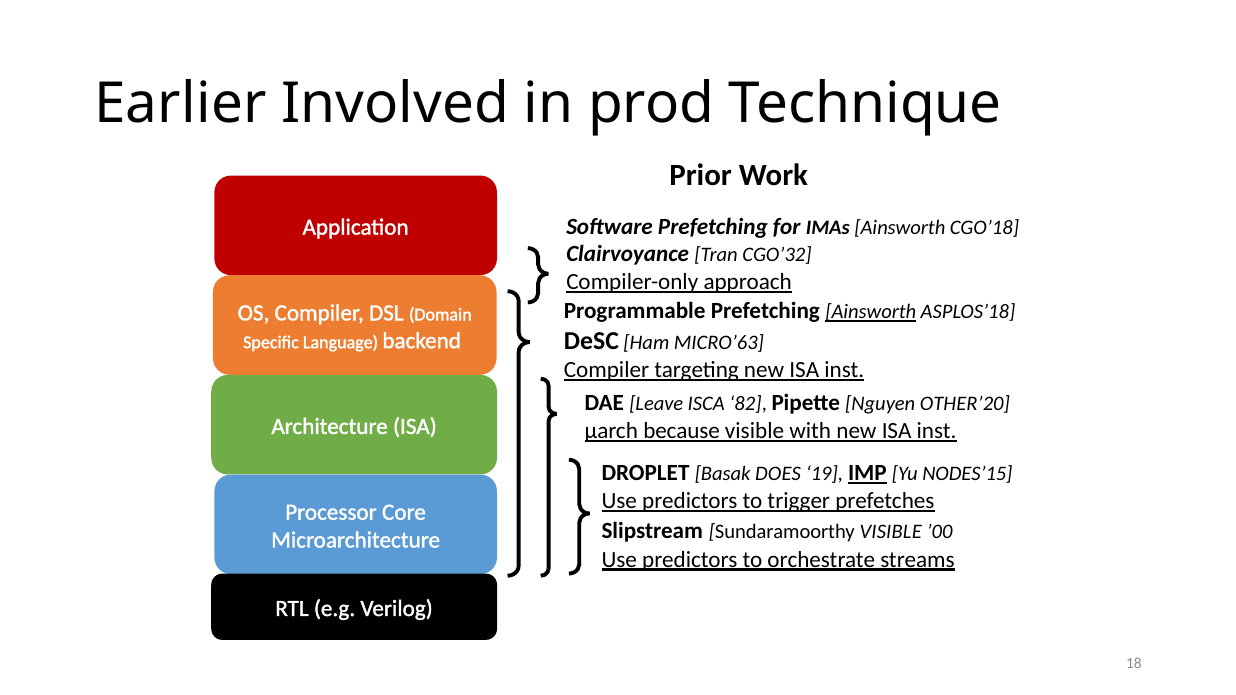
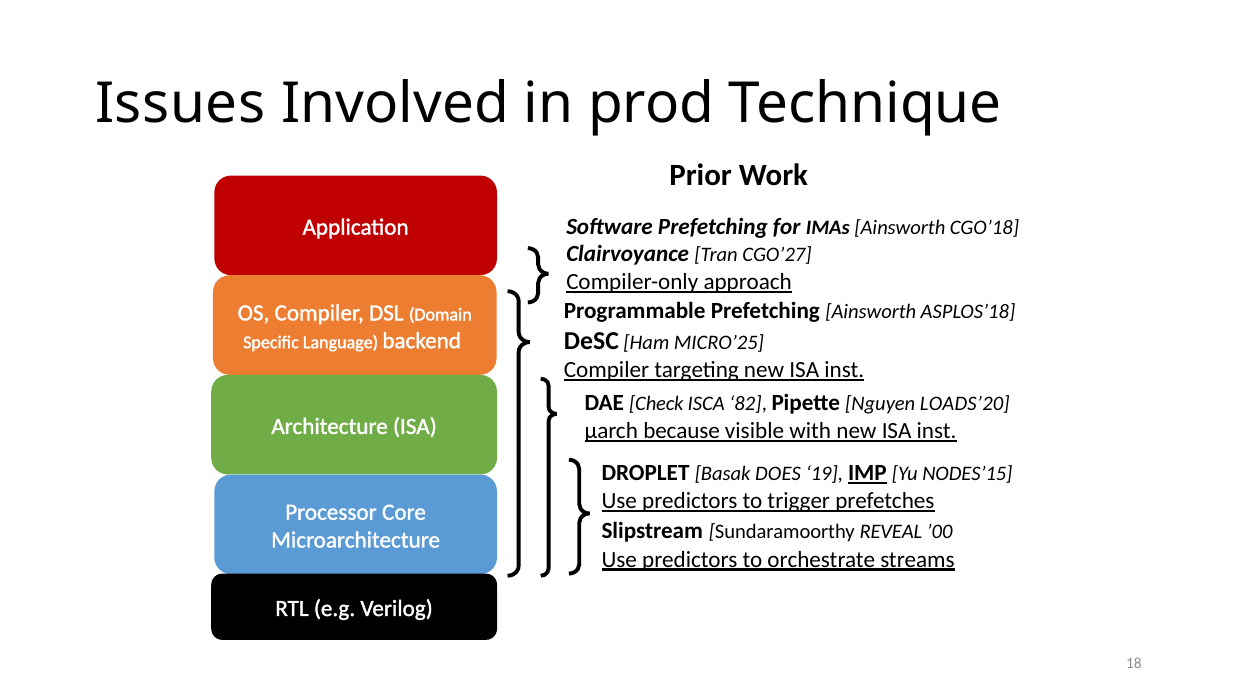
Earlier: Earlier -> Issues
CGO’32: CGO’32 -> CGO’27
Ainsworth at (871, 312) underline: present -> none
MICRO’63: MICRO’63 -> MICRO’25
Leave: Leave -> Check
OTHER’20: OTHER’20 -> LOADS’20
Sundaramoorthy VISIBLE: VISIBLE -> REVEAL
